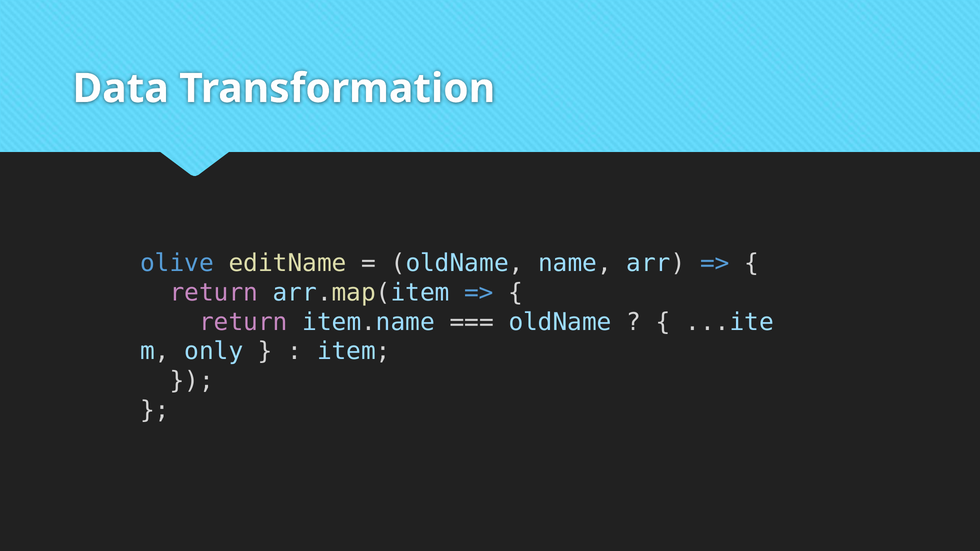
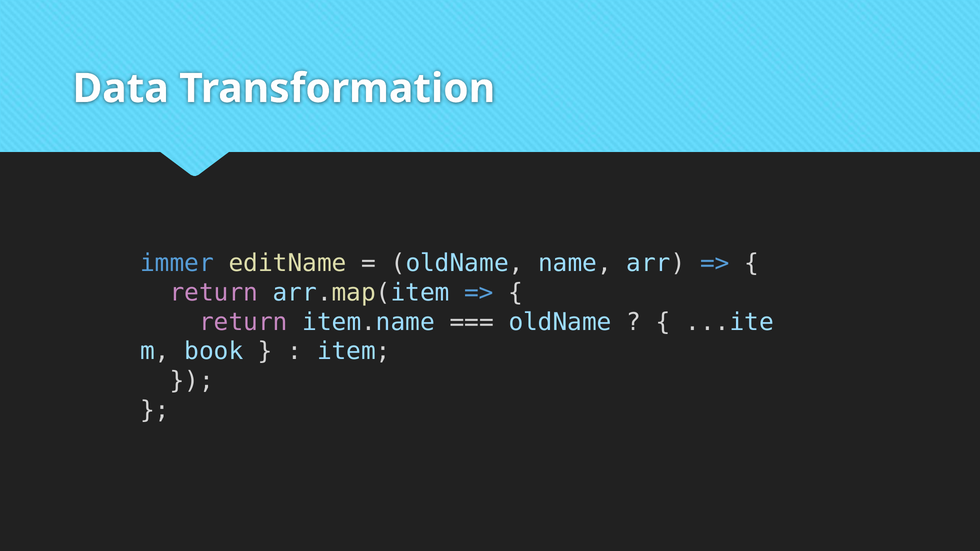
olive: olive -> immer
only: only -> book
